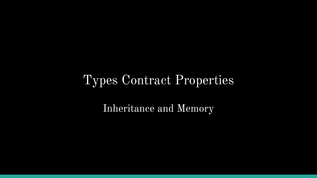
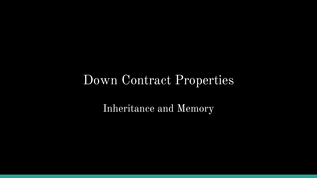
Types: Types -> Down
